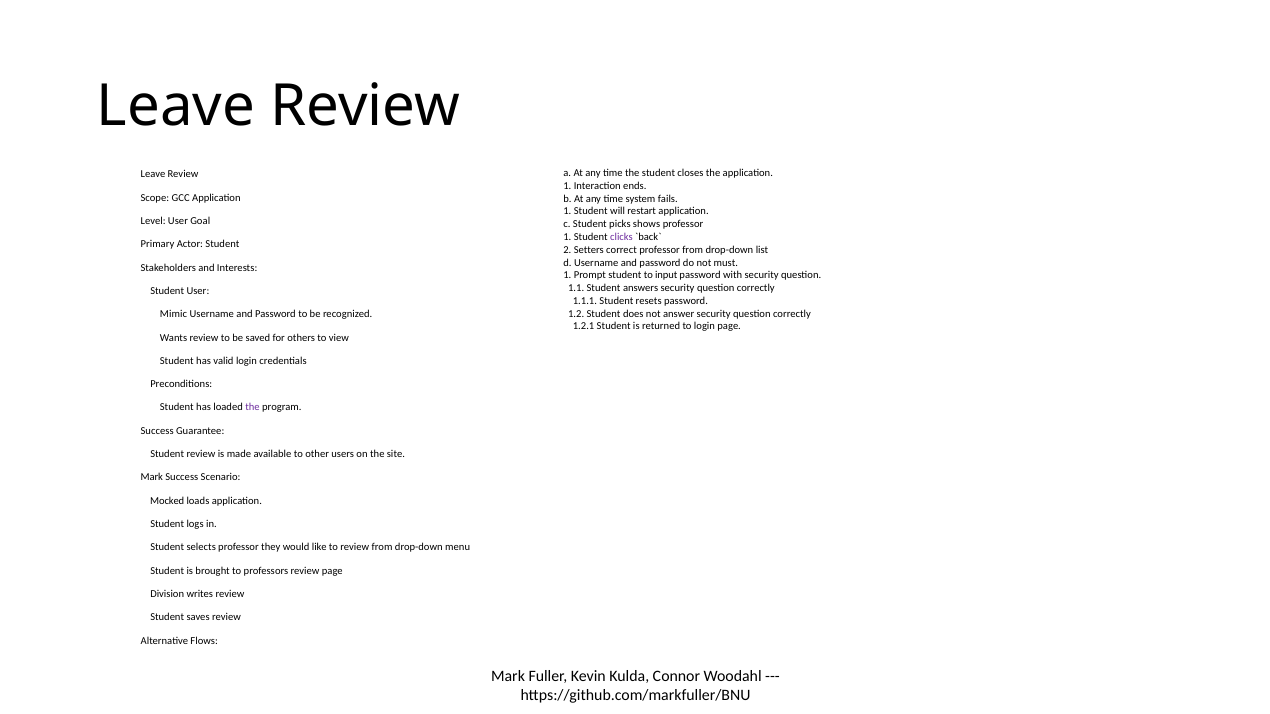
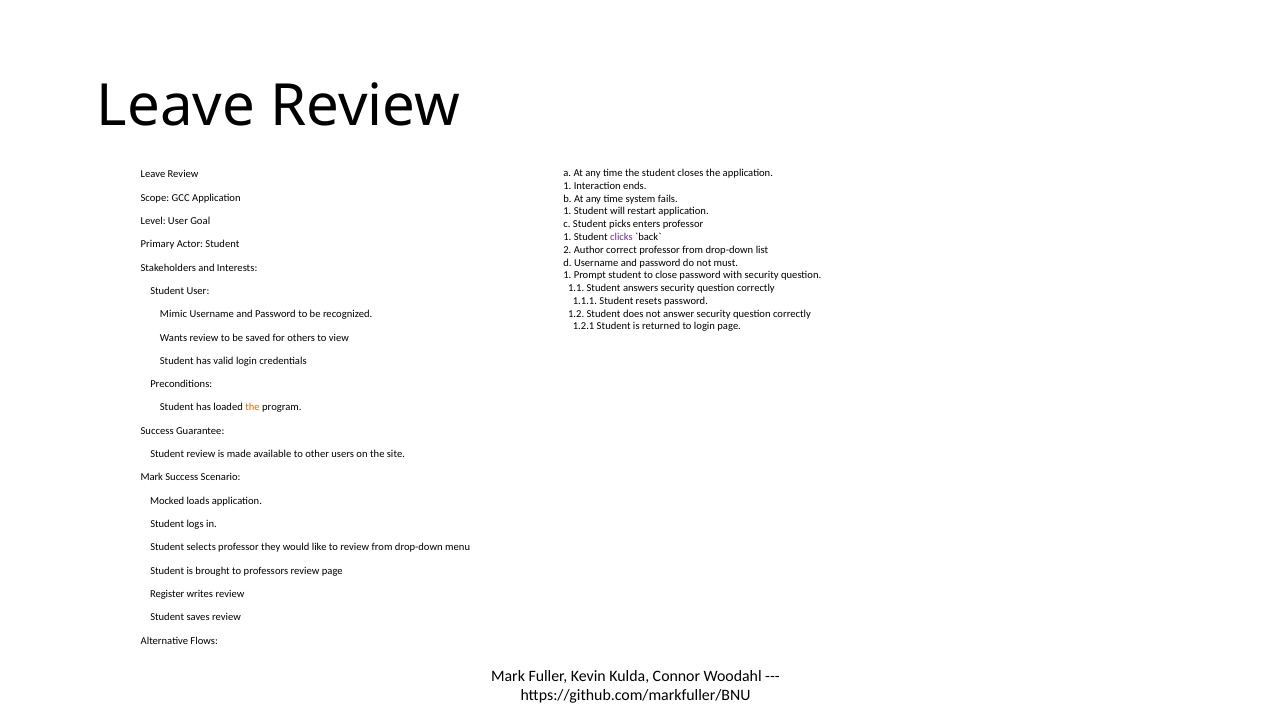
shows: shows -> enters
Setters: Setters -> Author
input: input -> close
the at (253, 408) colour: purple -> orange
Division: Division -> Register
